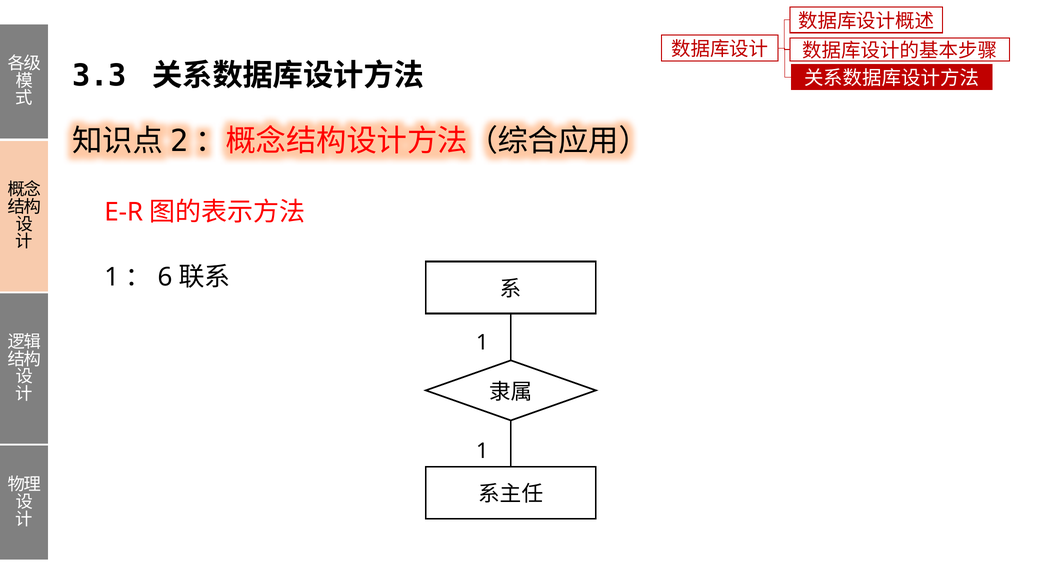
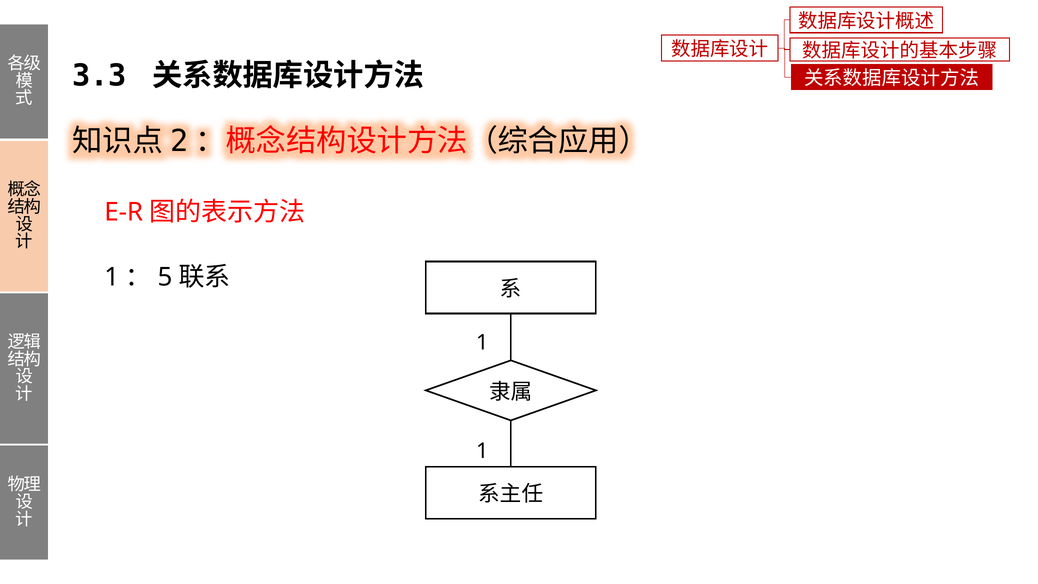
6: 6 -> 5
